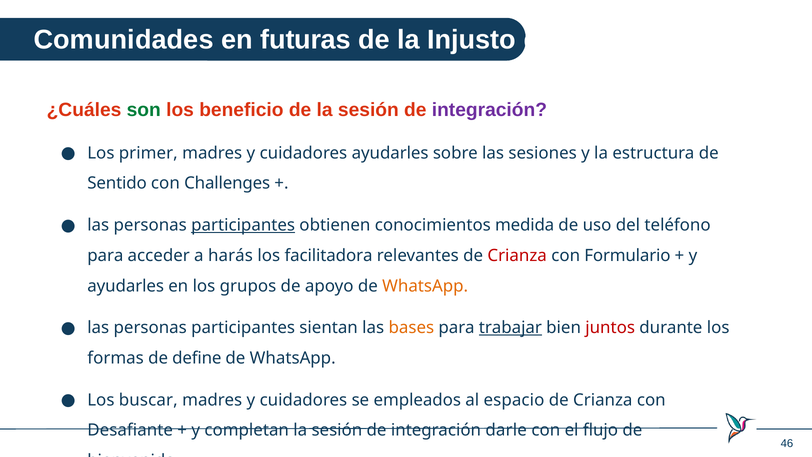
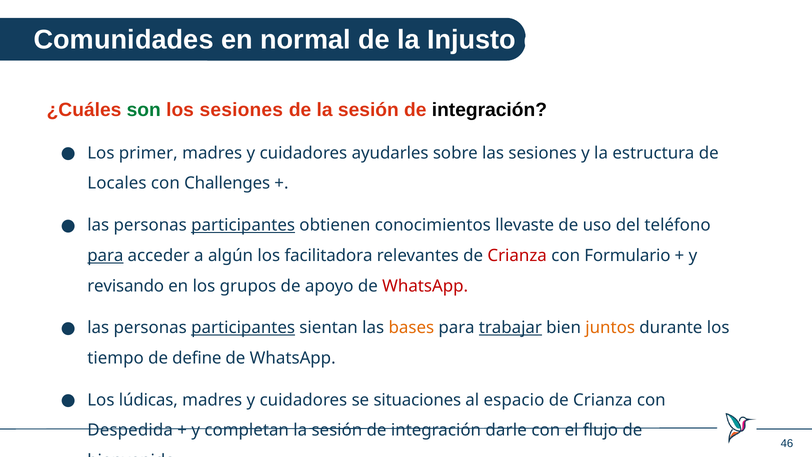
futuras: futuras -> normal
los beneficio: beneficio -> sesiones
integración at (489, 110) colour: purple -> black
Sentido: Sentido -> Locales
medida: medida -> llevaste
para at (105, 255) underline: none -> present
harás: harás -> algún
ayudarles at (126, 286): ayudarles -> revisando
WhatsApp at (425, 286) colour: orange -> red
participantes at (243, 328) underline: none -> present
juntos colour: red -> orange
formas: formas -> tiempo
buscar: buscar -> lúdicas
empleados: empleados -> situaciones
Desafiante: Desafiante -> Despedida
